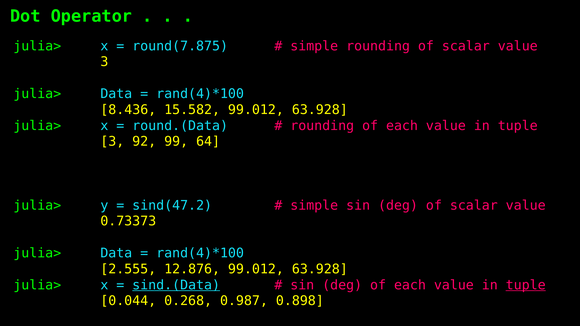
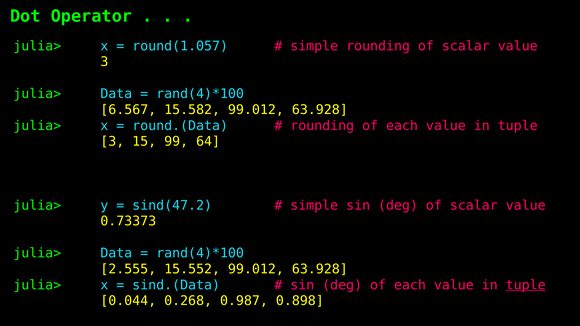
round(7.875: round(7.875 -> round(1.057
8.436: 8.436 -> 6.567
92: 92 -> 15
12.876: 12.876 -> 15.552
sind.(Data underline: present -> none
